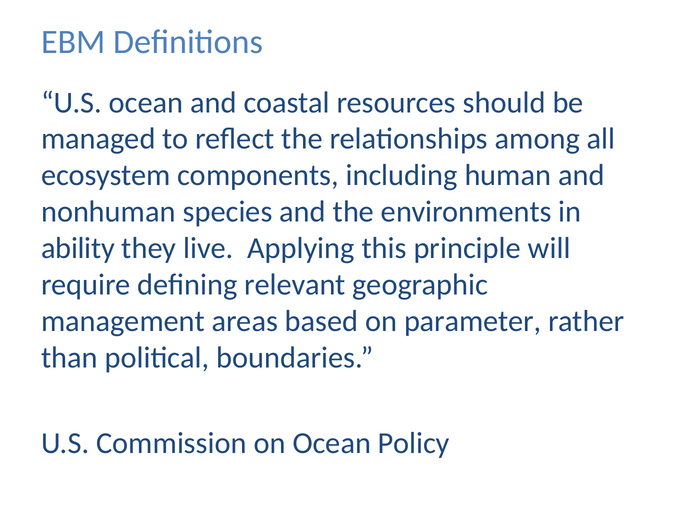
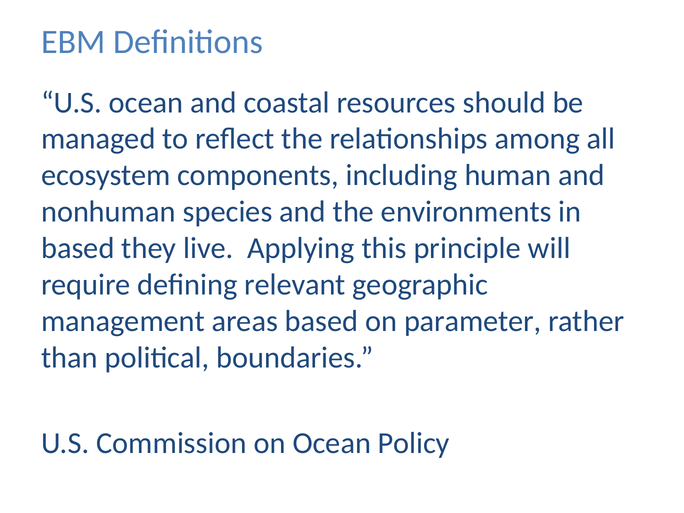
ability at (78, 248): ability -> based
